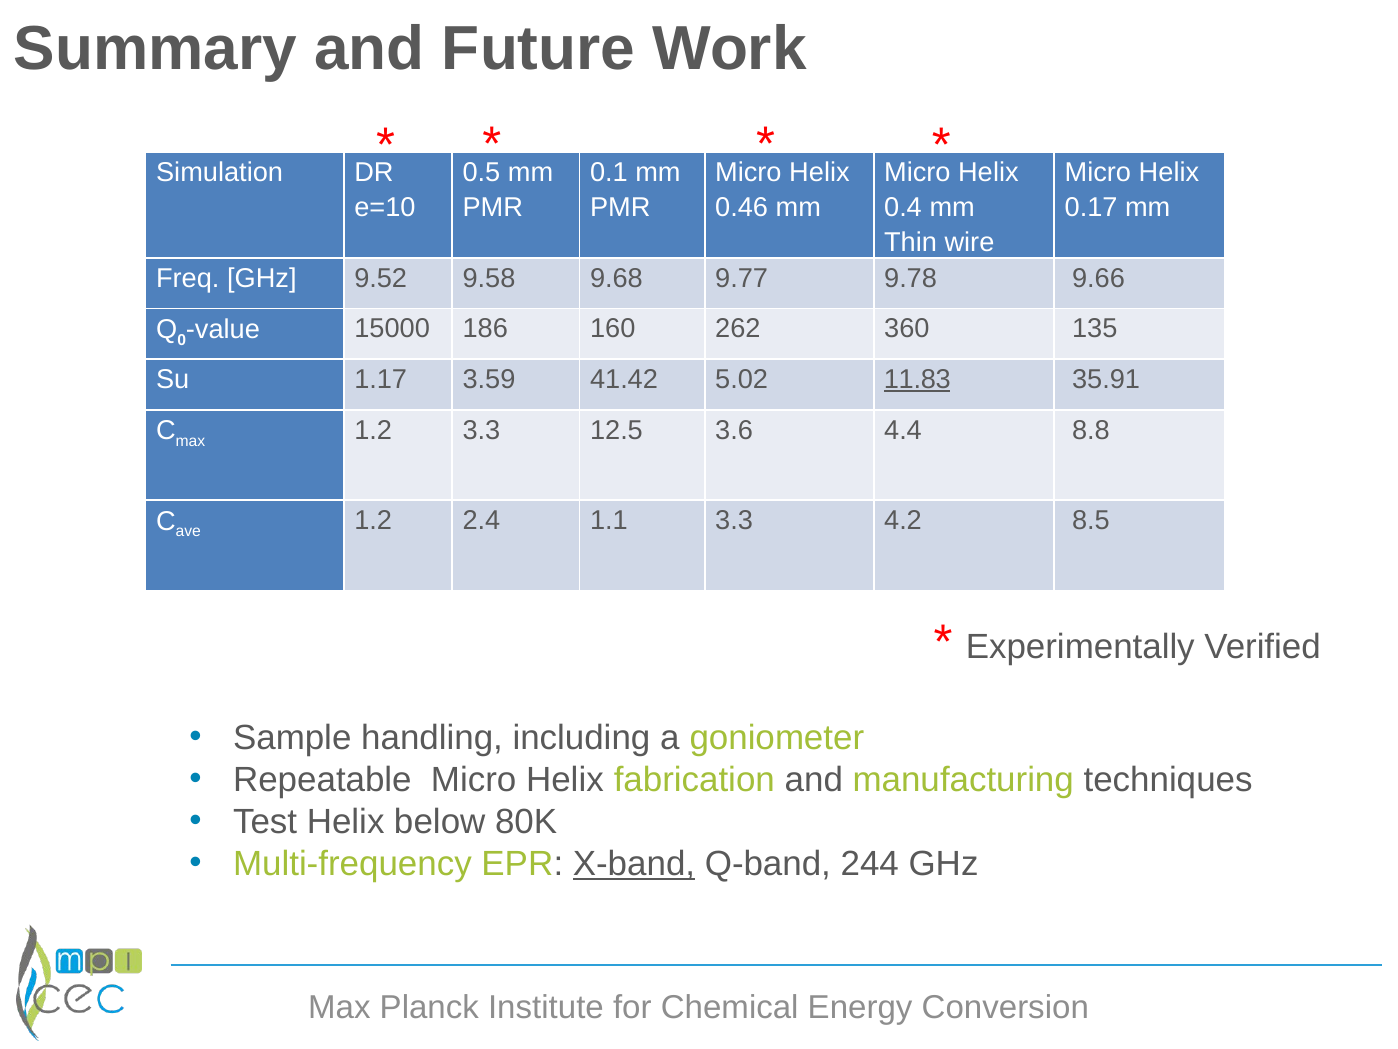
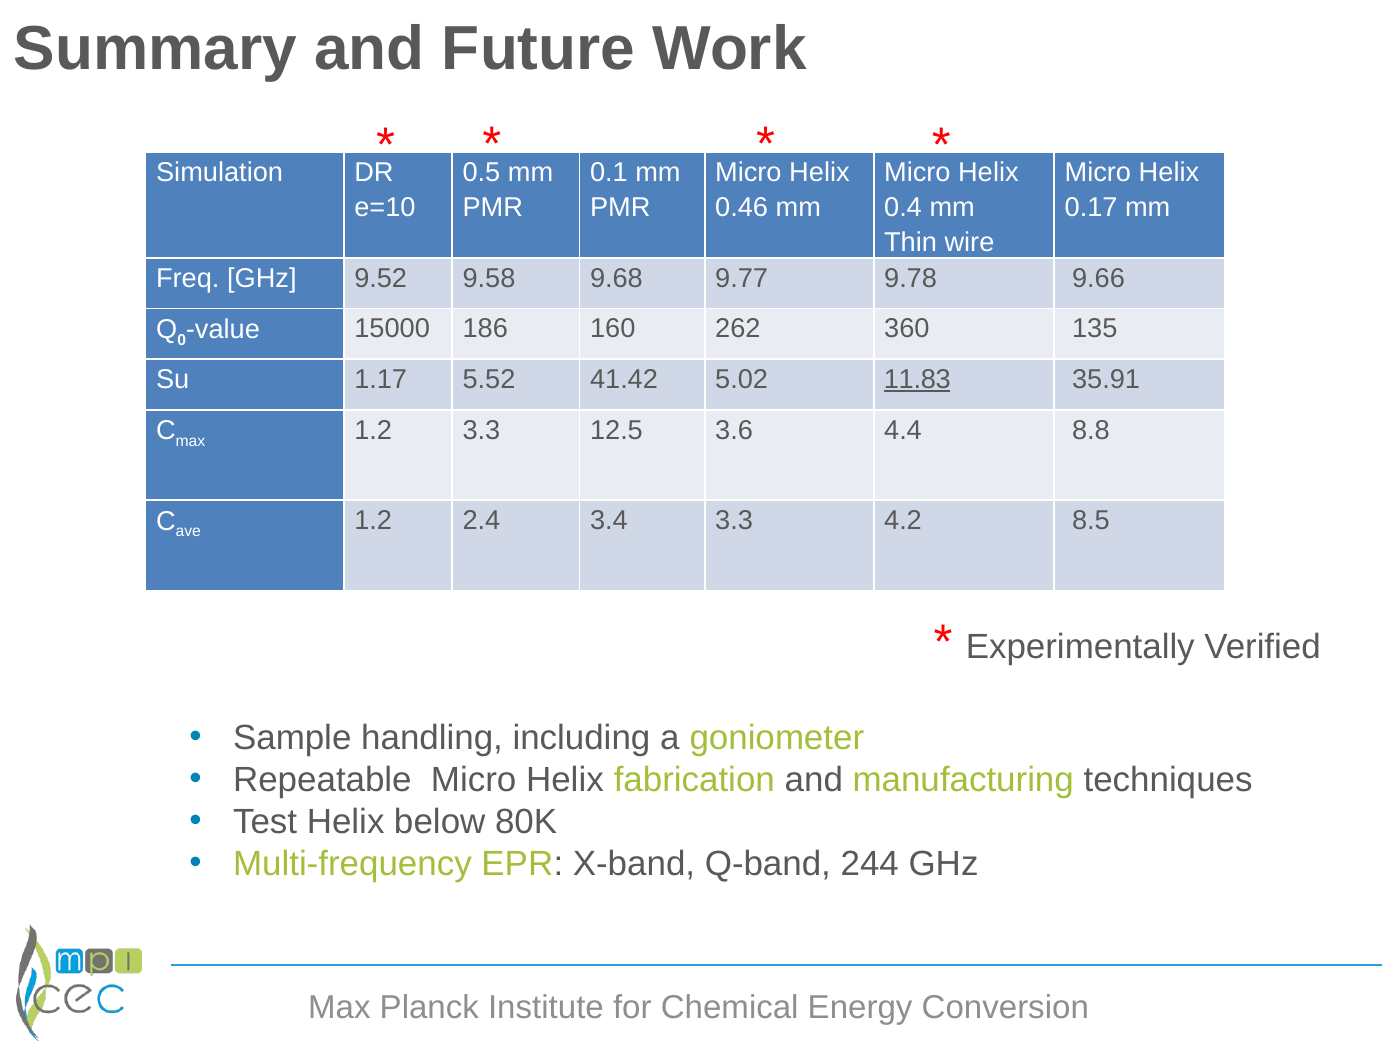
3.59: 3.59 -> 5.52
1.1: 1.1 -> 3.4
X-band underline: present -> none
